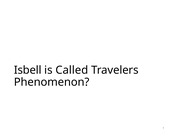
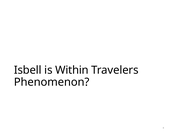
Called: Called -> Within
